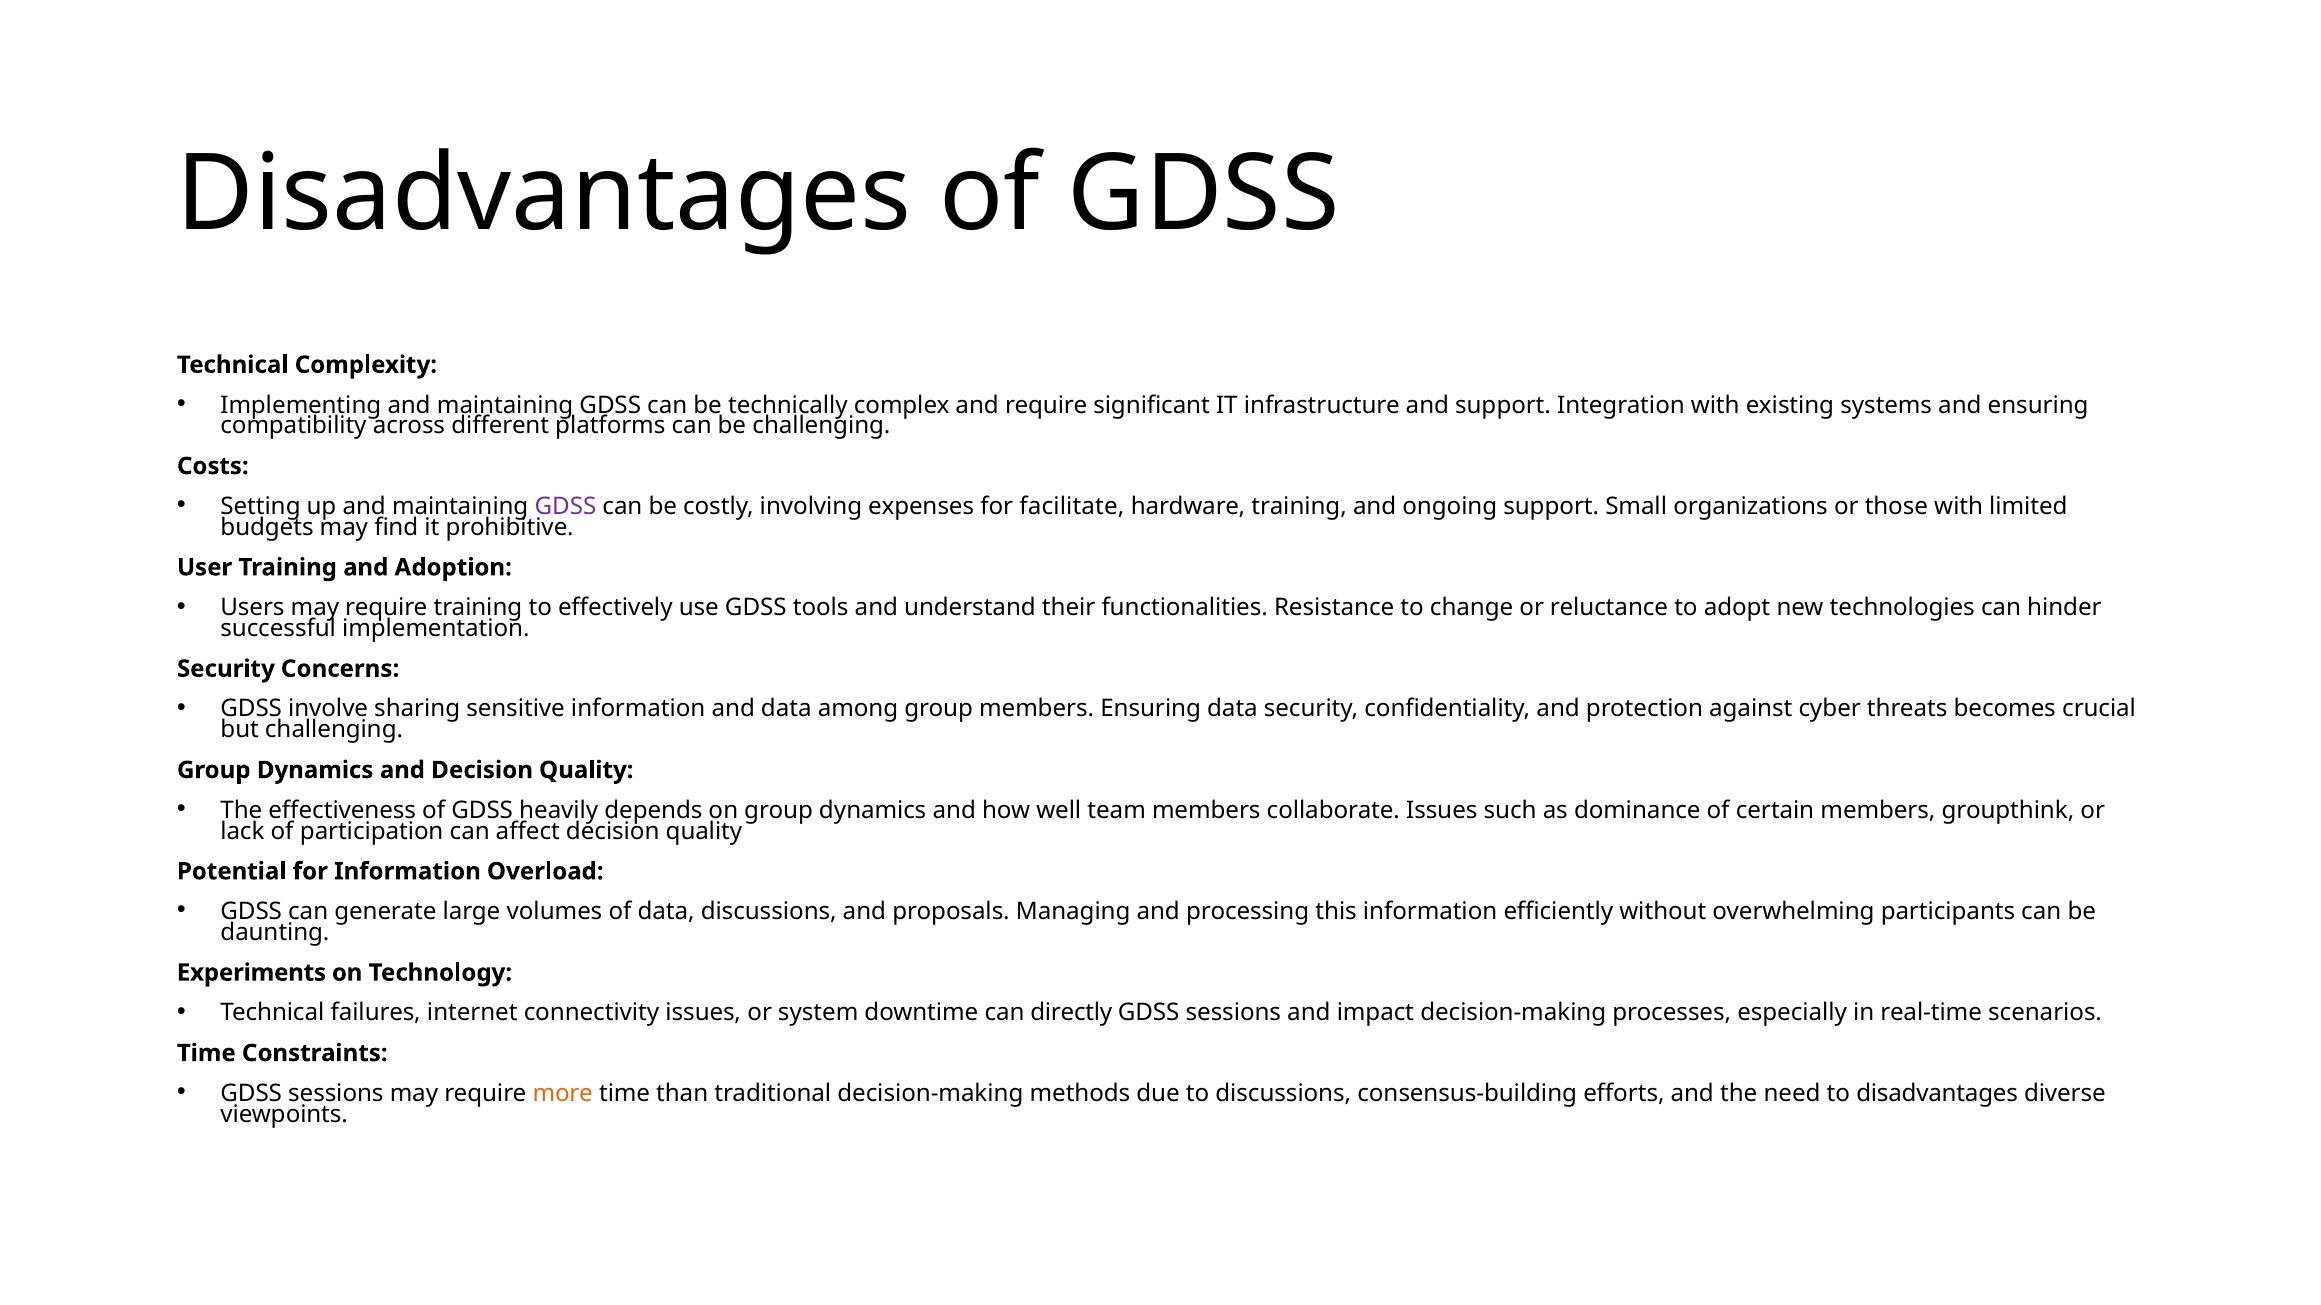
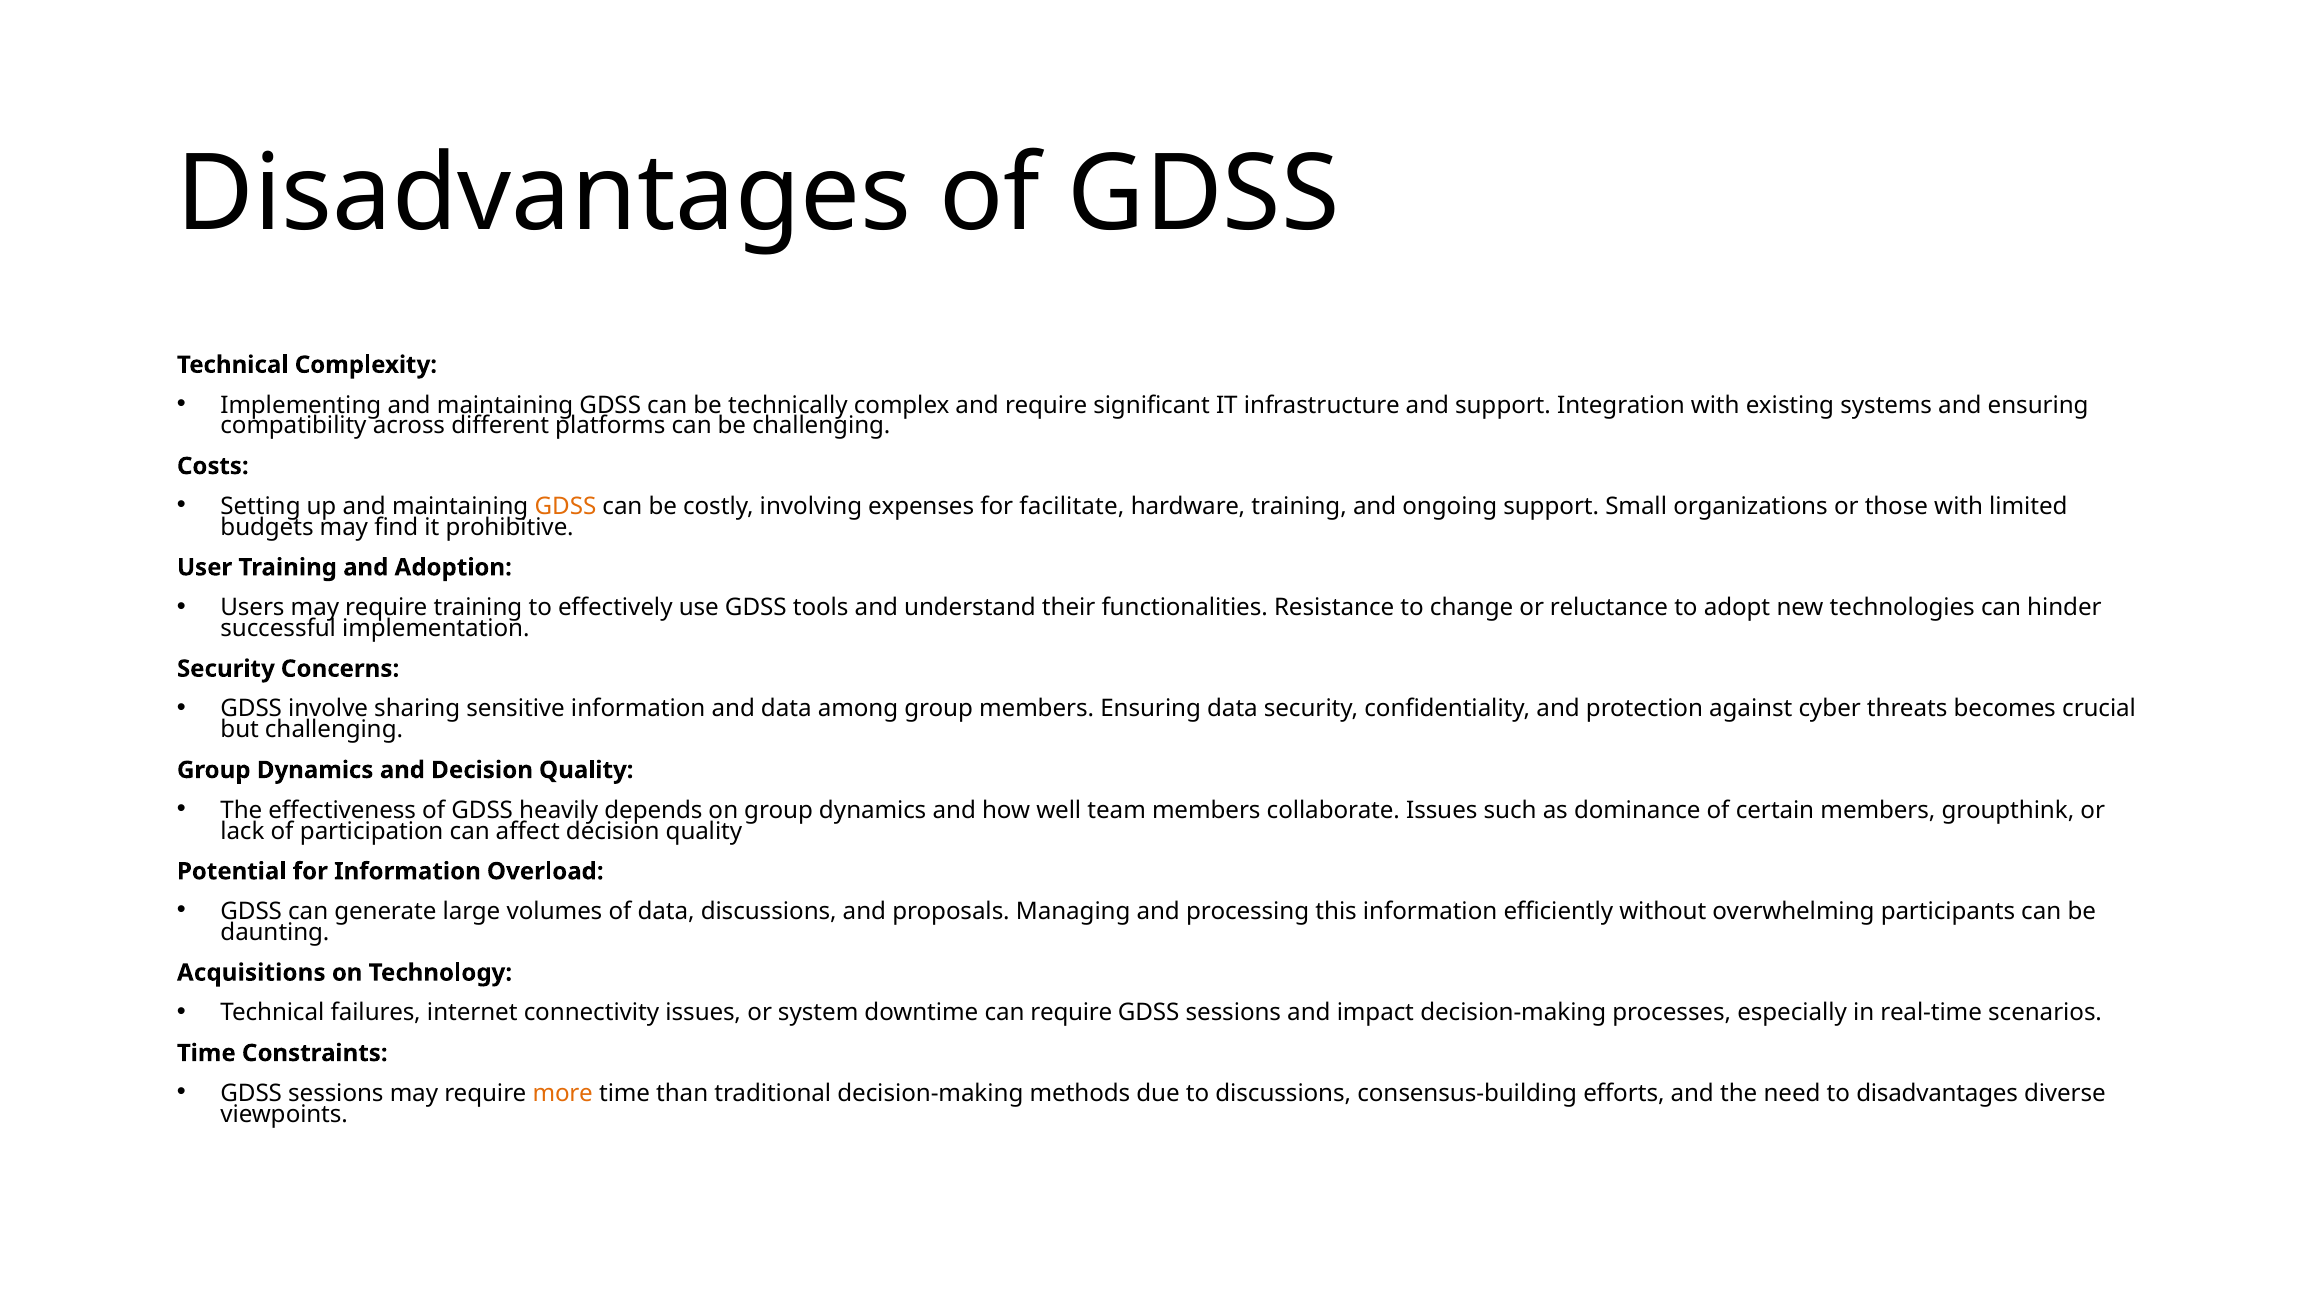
GDSS at (565, 507) colour: purple -> orange
Experiments: Experiments -> Acquisitions
can directly: directly -> require
